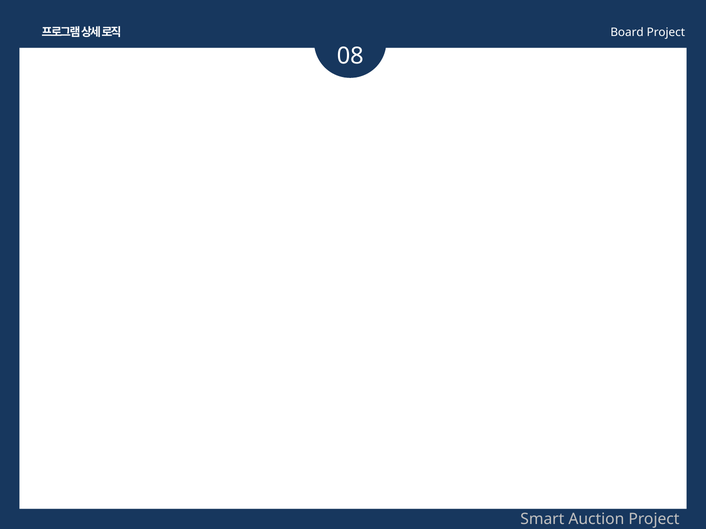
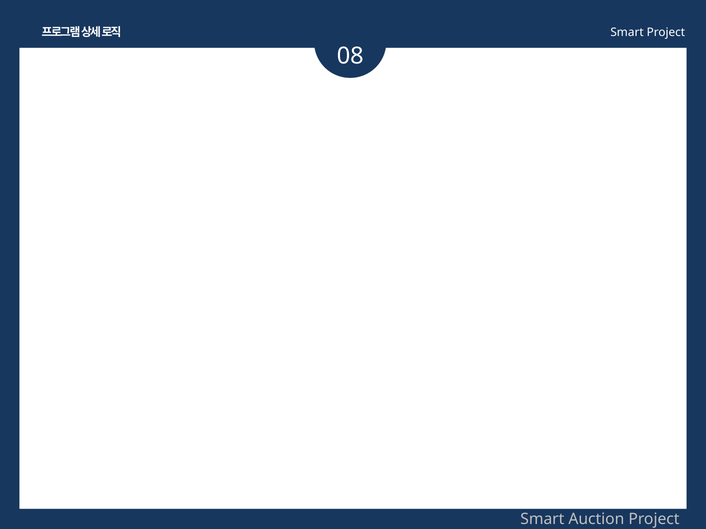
Board at (627, 32): Board -> Smart
